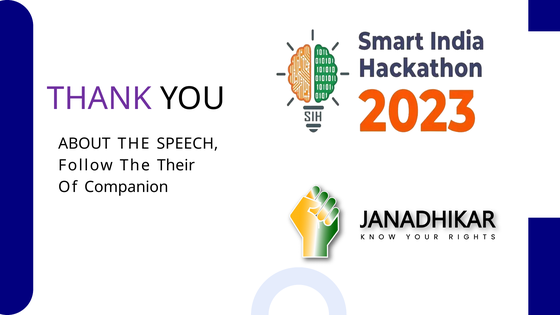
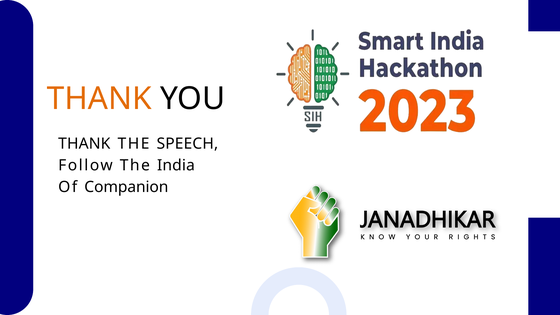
THANK at (99, 99) colour: purple -> orange
ABOUT at (84, 144): ABOUT -> THANK
Their: Their -> India
